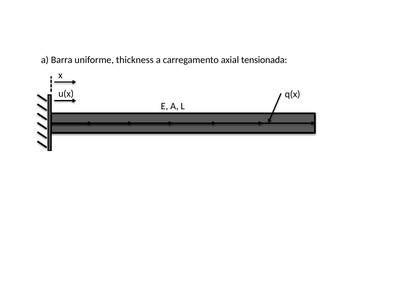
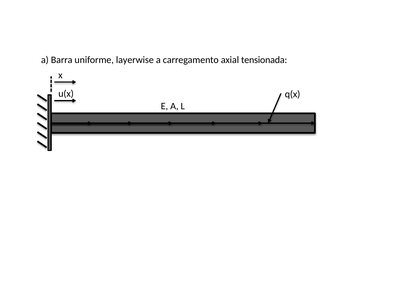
thickness: thickness -> layerwise
